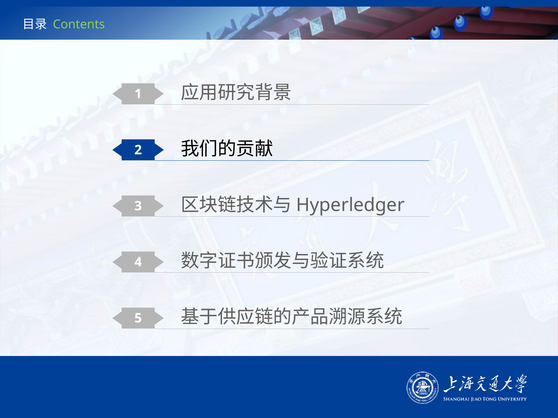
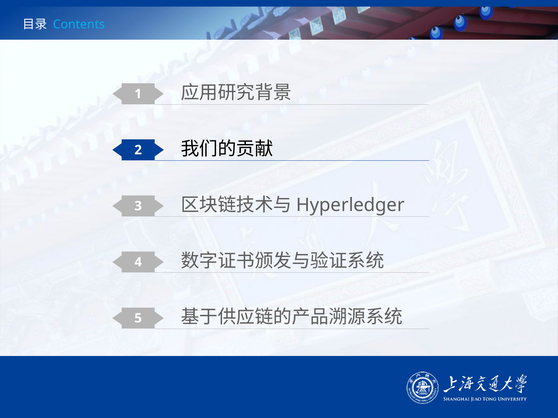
Contents colour: light green -> light blue
